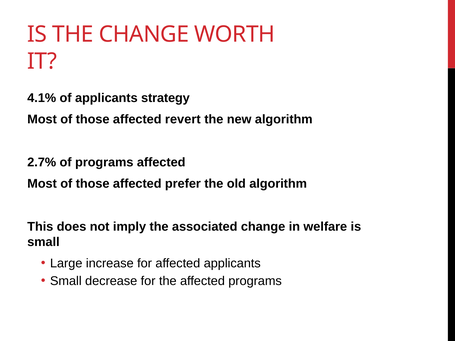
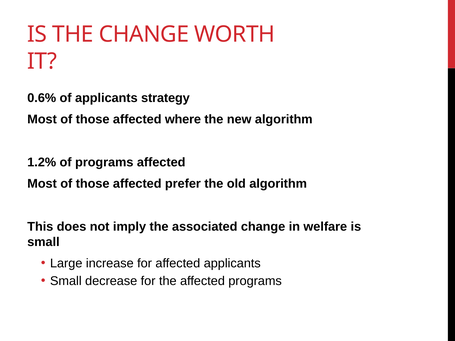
4.1%: 4.1% -> 0.6%
revert: revert -> where
2.7%: 2.7% -> 1.2%
